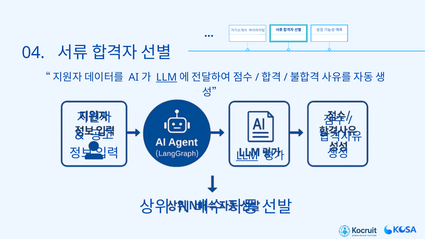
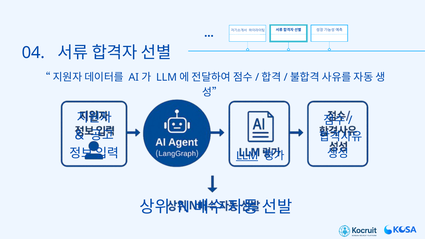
LLM at (167, 77) underline: present -> none
